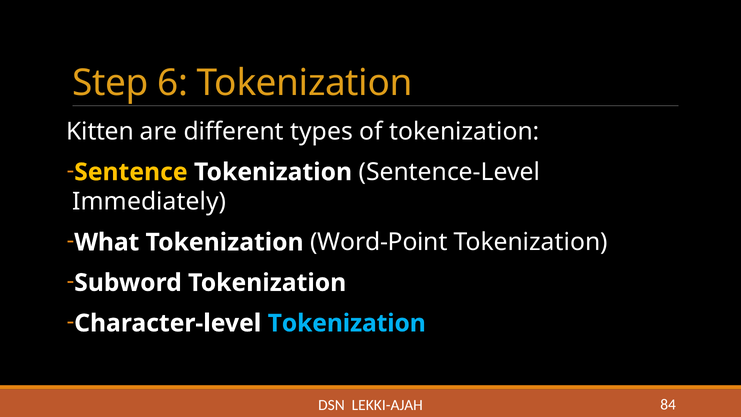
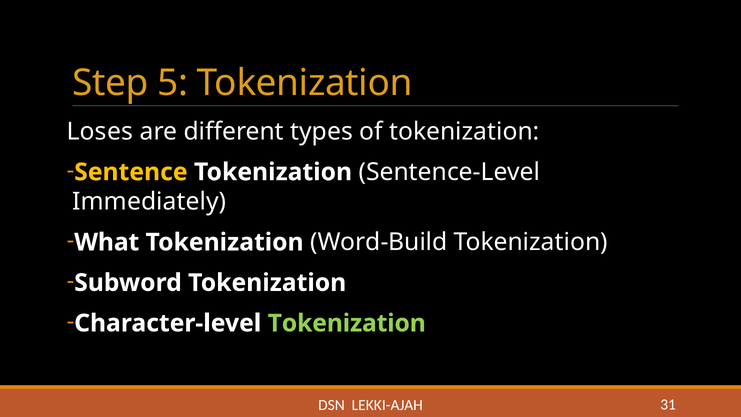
6: 6 -> 5
Kitten: Kitten -> Loses
Word-Point: Word-Point -> Word-Build
Tokenization at (347, 323) colour: light blue -> light green
84: 84 -> 31
